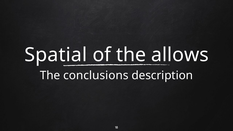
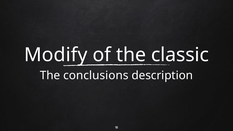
Spatial: Spatial -> Modify
allows: allows -> classic
